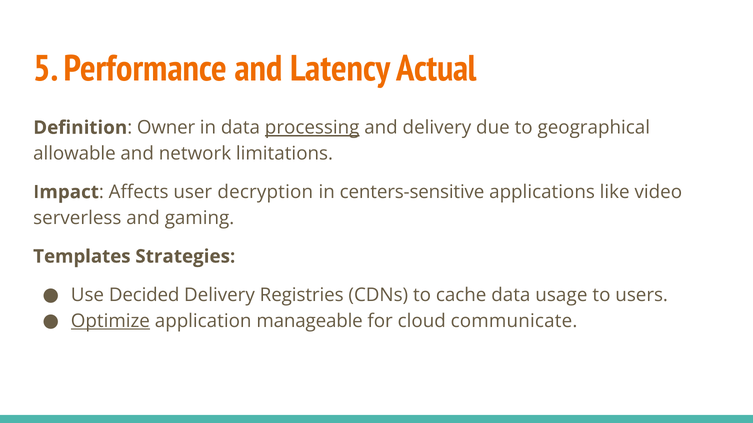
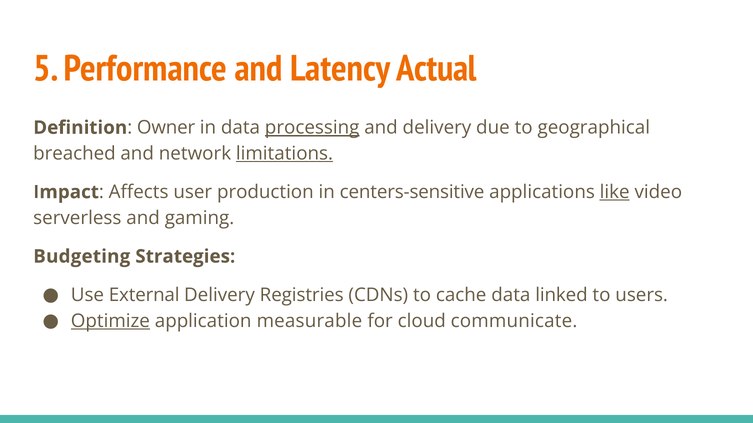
allowable: allowable -> breached
limitations underline: none -> present
decryption: decryption -> production
like underline: none -> present
Templates: Templates -> Budgeting
Decided: Decided -> External
usage: usage -> linked
manageable: manageable -> measurable
